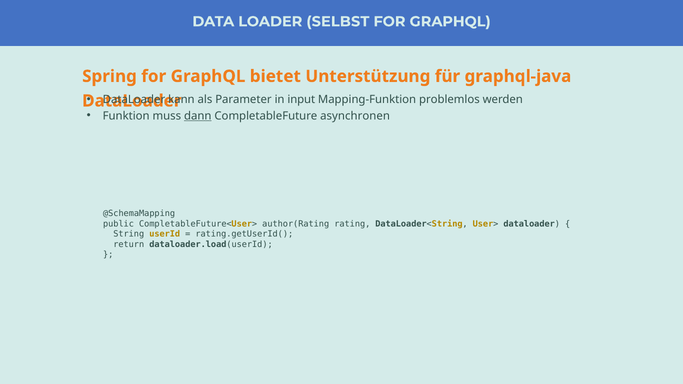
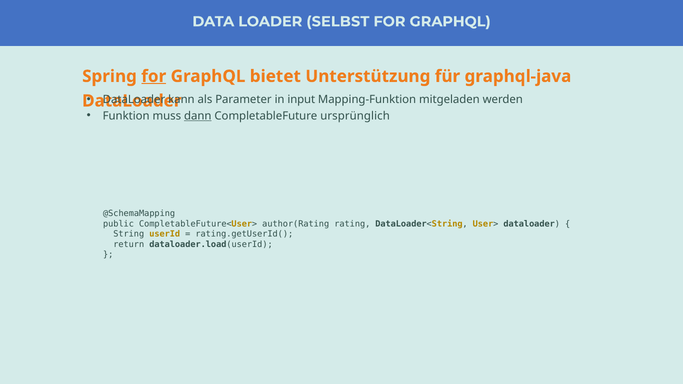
for at (154, 76) underline: none -> present
problemlos: problemlos -> mitgeladen
asynchronen: asynchronen -> ursprünglich
